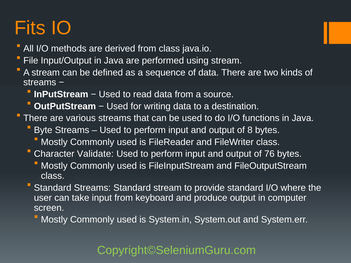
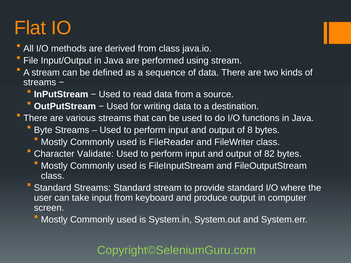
Fits: Fits -> Flat
76: 76 -> 82
